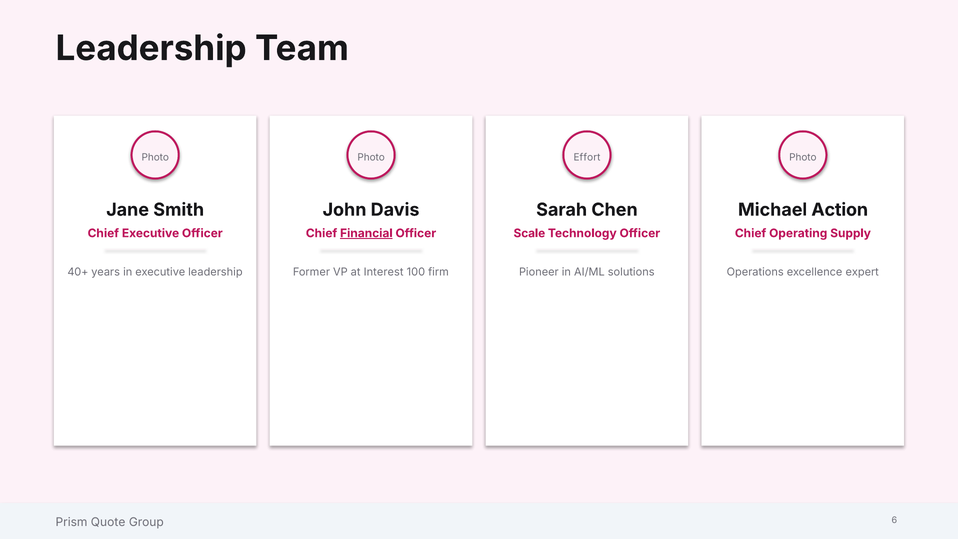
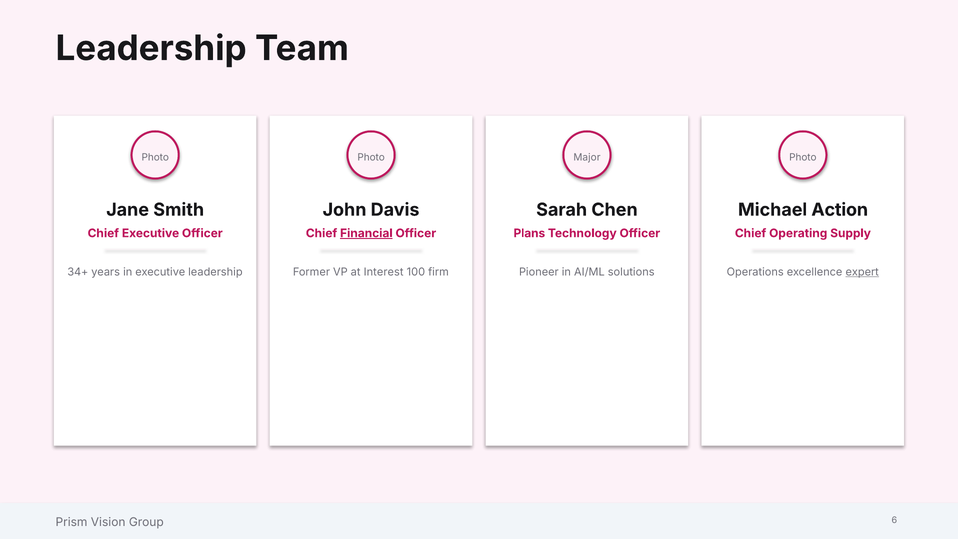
Effort: Effort -> Major
Scale: Scale -> Plans
40+: 40+ -> 34+
expert underline: none -> present
Quote: Quote -> Vision
